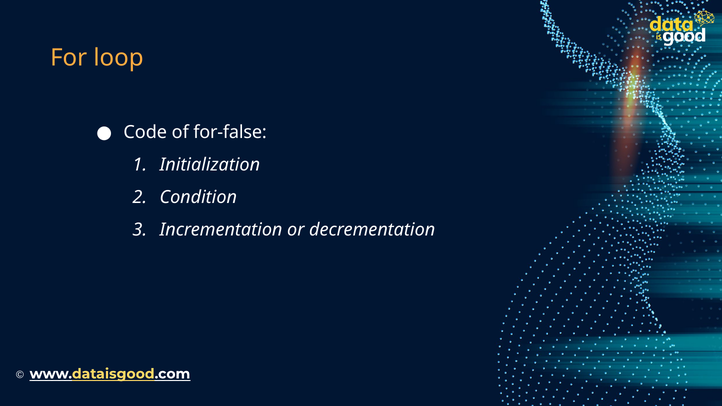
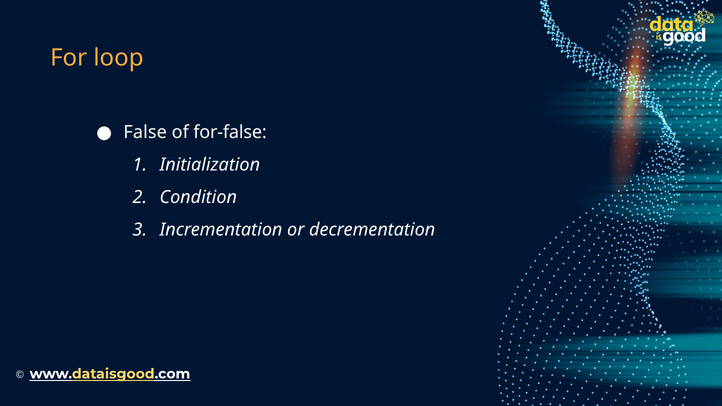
Code: Code -> False
